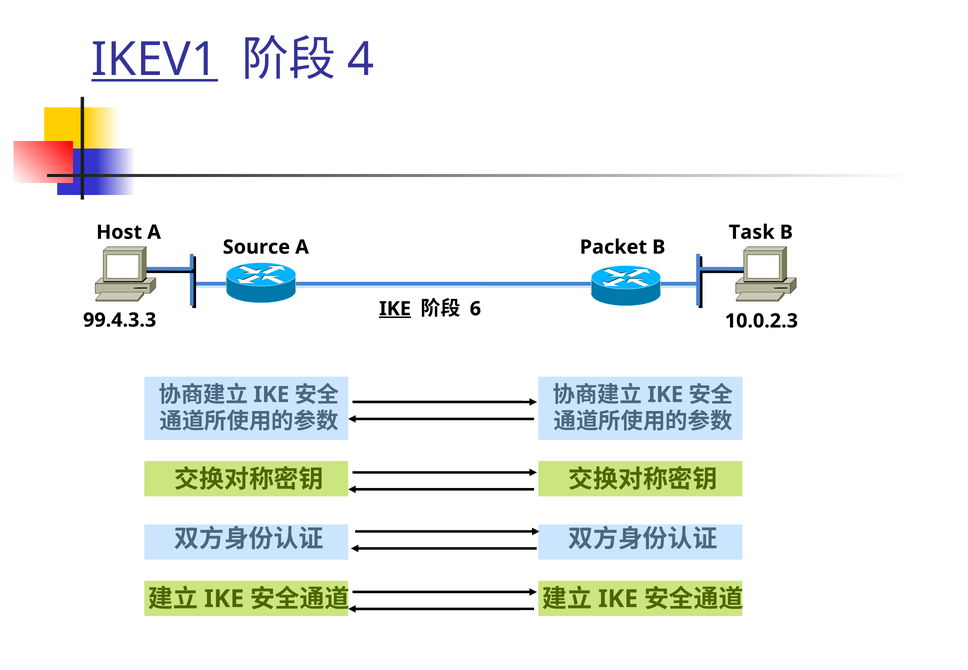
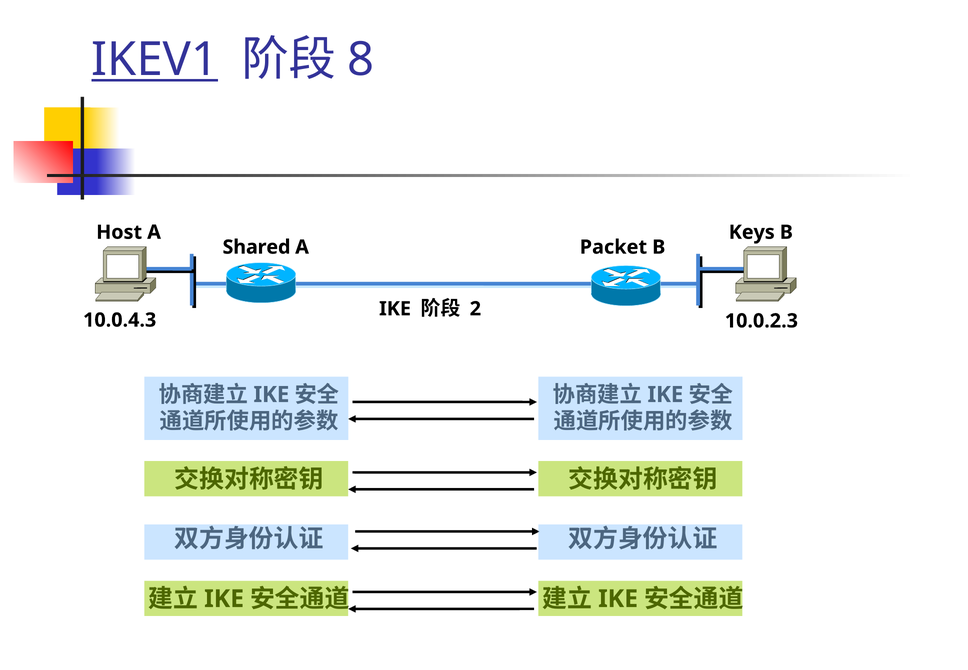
4: 4 -> 8
Task: Task -> Keys
Source: Source -> Shared
IKE at (395, 309) underline: present -> none
6: 6 -> 2
99.4.3.3: 99.4.3.3 -> 10.0.4.3
